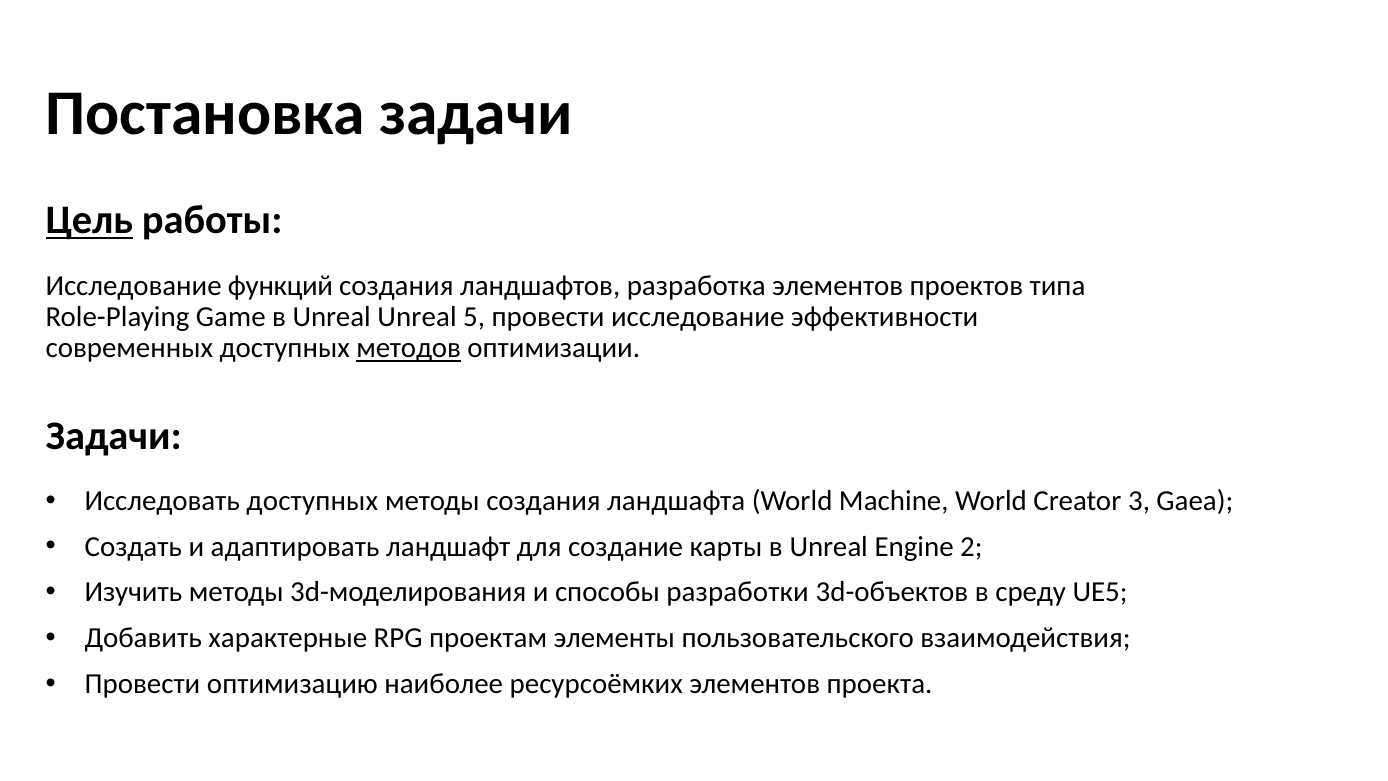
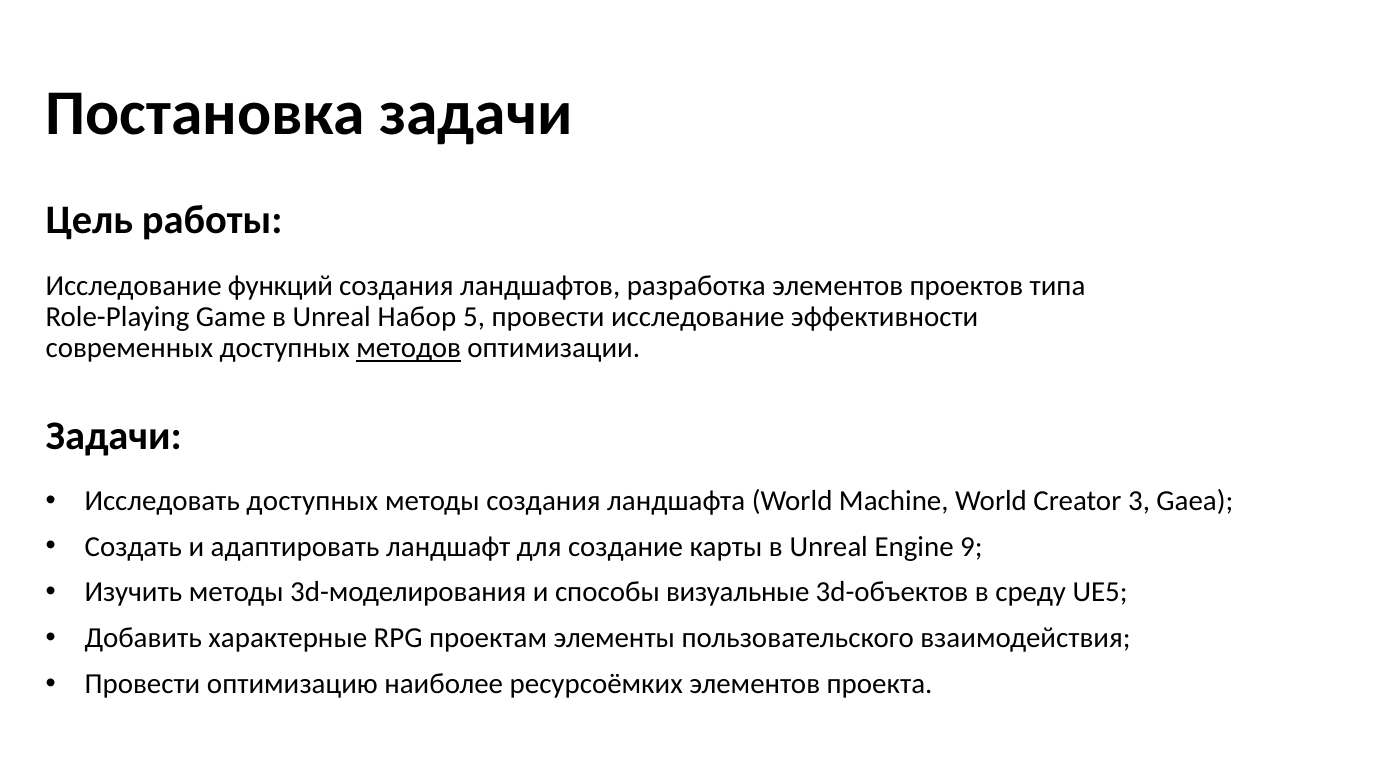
Цель underline: present -> none
Unreal Unreal: Unreal -> Набор
2: 2 -> 9
разработки: разработки -> визуальные
